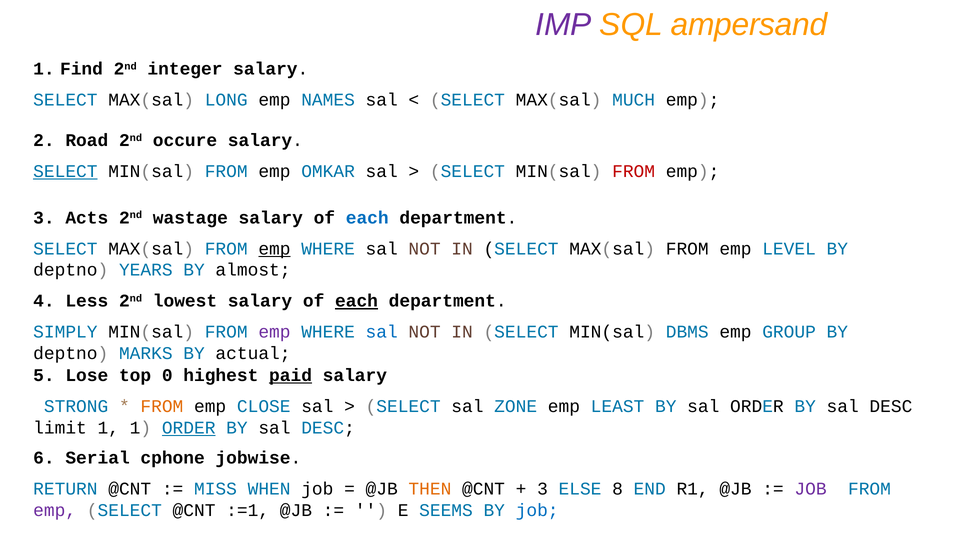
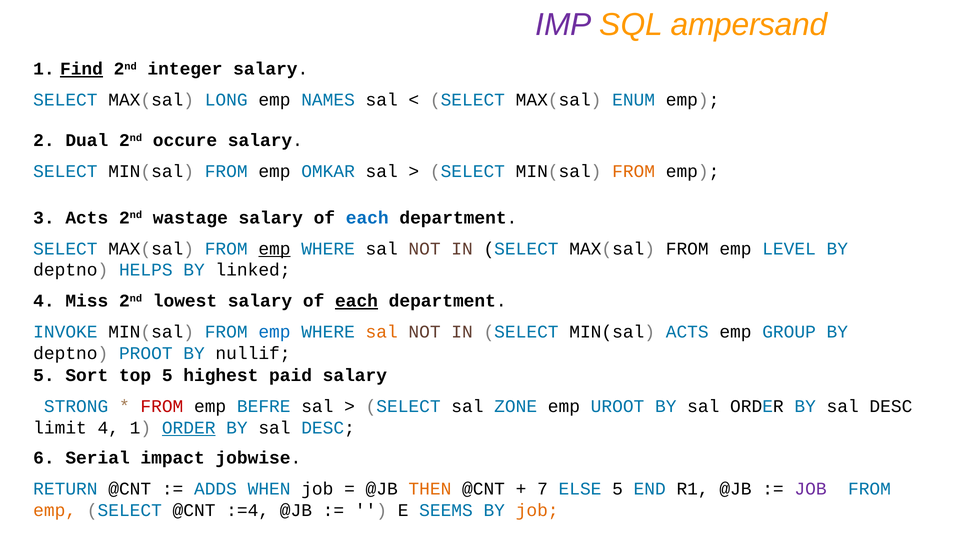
Find underline: none -> present
MUCH: MUCH -> ENUM
Road: Road -> Dual
SELECT at (65, 171) underline: present -> none
FROM at (634, 171) colour: red -> orange
YEARS: YEARS -> HELPS
almost: almost -> linked
Less: Less -> Miss
SIMPLY: SIMPLY -> INVOKE
emp at (274, 332) colour: purple -> blue
sal at (382, 332) colour: blue -> orange
MIN(sal DBMS: DBMS -> ACTS
MARKS: MARKS -> PROOT
actual: actual -> nullif
Lose: Lose -> Sort
top 0: 0 -> 5
paid underline: present -> none
FROM at (162, 406) colour: orange -> red
CLOSE: CLOSE -> BEFRE
LEAST: LEAST -> UROOT
limit 1: 1 -> 4
cphone: cphone -> impact
MISS: MISS -> ADDS
3 at (542, 489): 3 -> 7
ELSE 8: 8 -> 5
emp at (55, 510) colour: purple -> orange
:=1: :=1 -> :=4
job at (537, 510) colour: blue -> orange
